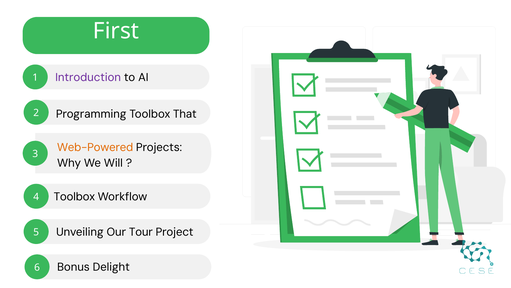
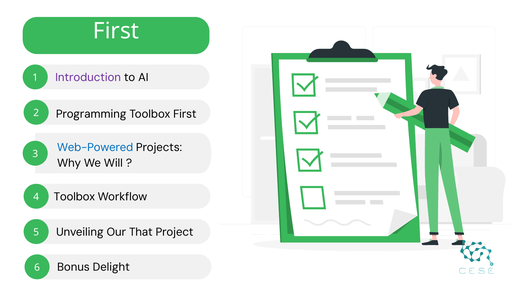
Toolbox That: That -> First
Web-Powered colour: orange -> blue
Tour: Tour -> That
